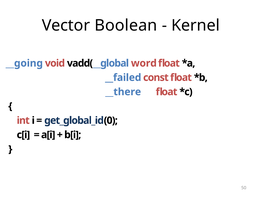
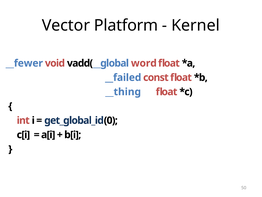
Boolean: Boolean -> Platform
__going: __going -> __fewer
__there: __there -> __thing
